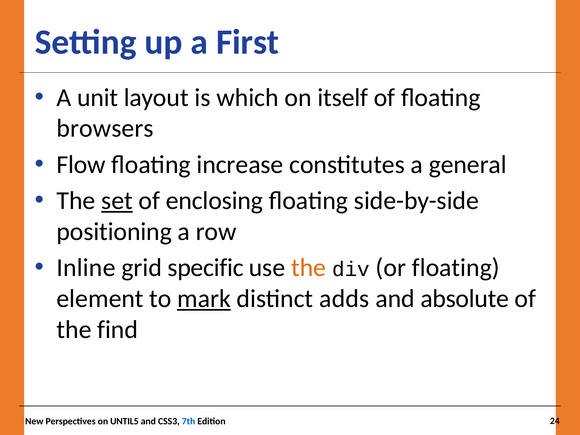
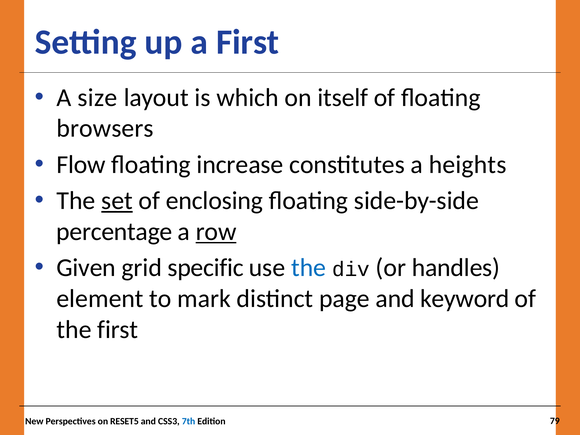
unit: unit -> size
general: general -> heights
positioning: positioning -> percentage
row underline: none -> present
Inline: Inline -> Given
the at (309, 268) colour: orange -> blue
or floating: floating -> handles
mark underline: present -> none
adds: adds -> page
absolute: absolute -> keyword
the find: find -> first
UNTIL5: UNTIL5 -> RESET5
24: 24 -> 79
